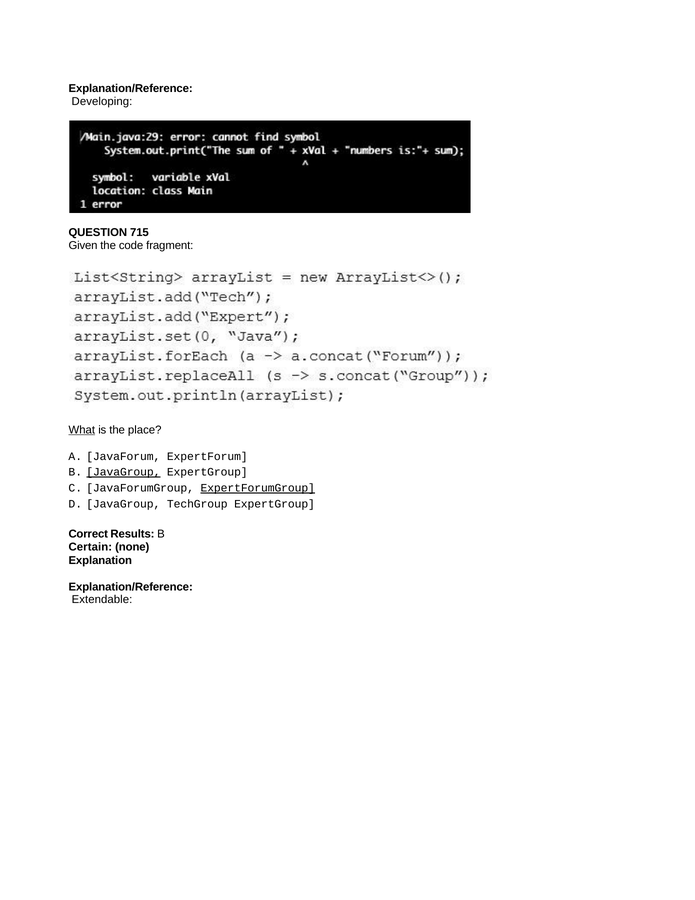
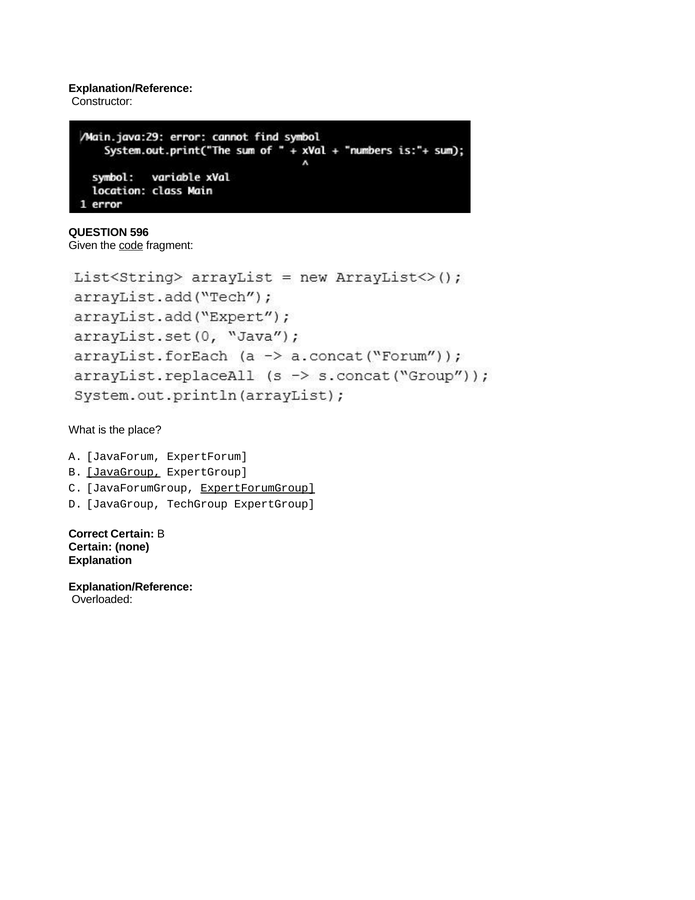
Developing: Developing -> Constructor
715: 715 -> 596
code underline: none -> present
What underline: present -> none
Correct Results: Results -> Certain
Extendable: Extendable -> Overloaded
